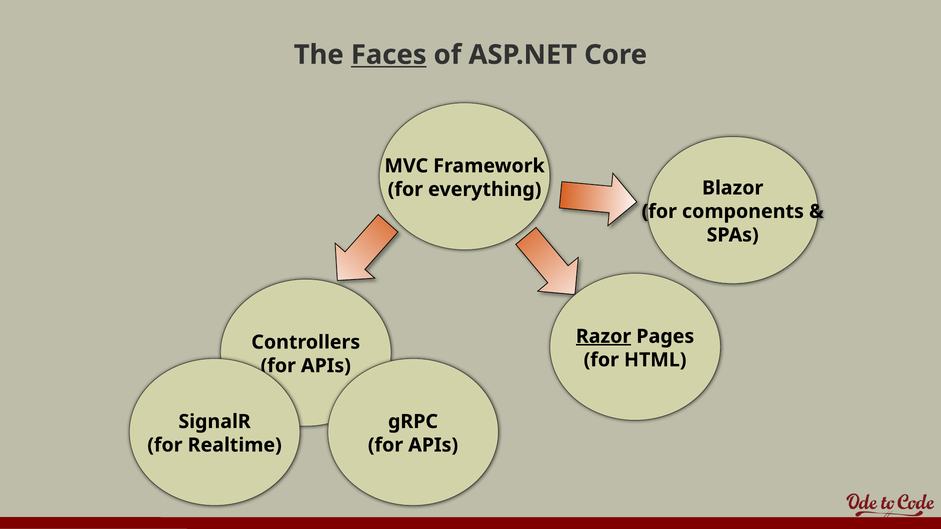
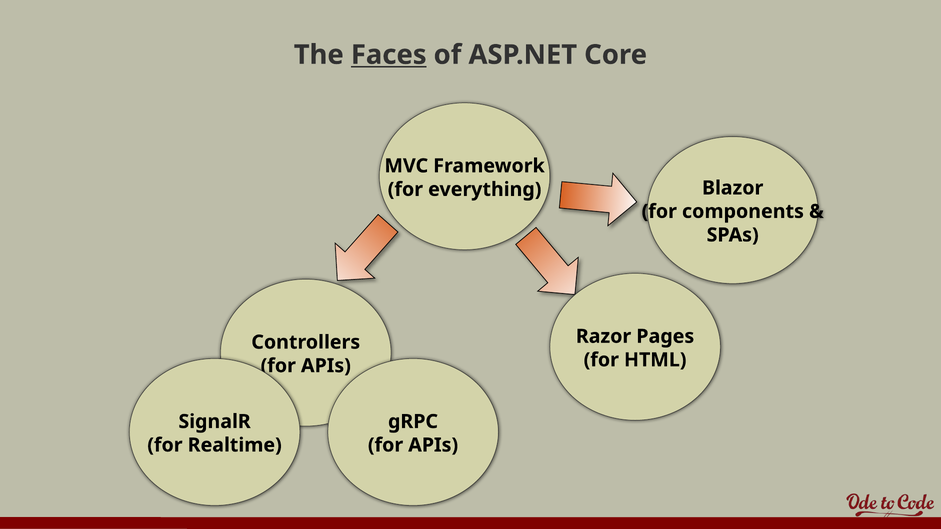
Razor underline: present -> none
